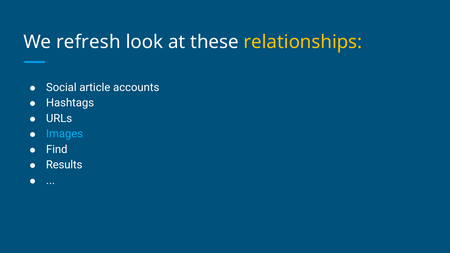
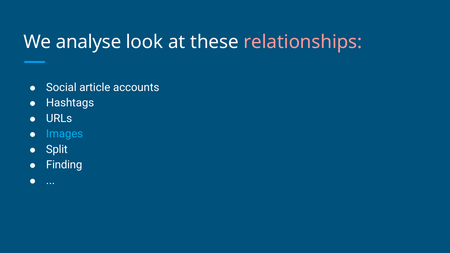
refresh: refresh -> analyse
relationships colour: yellow -> pink
Find: Find -> Split
Results: Results -> Finding
